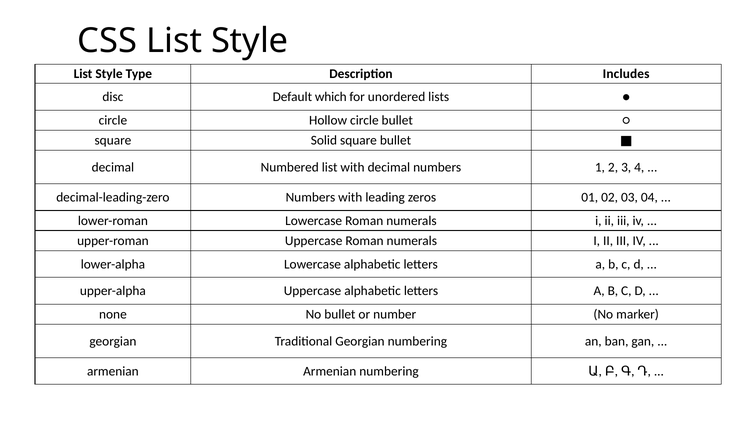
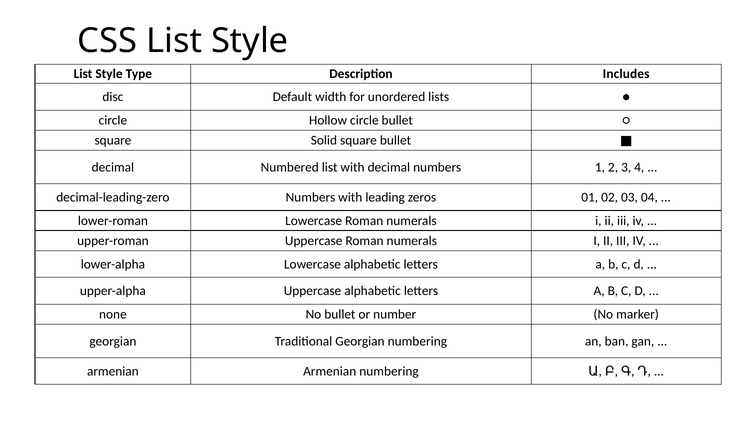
which: which -> width
